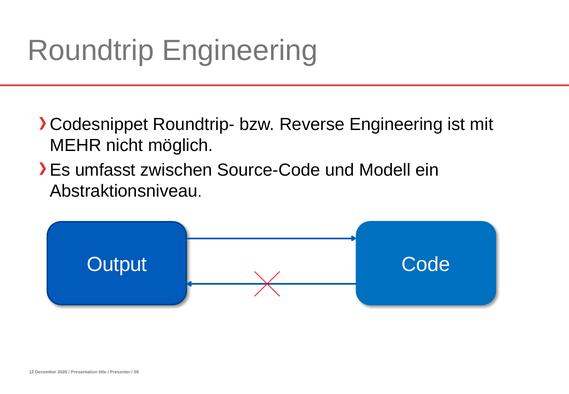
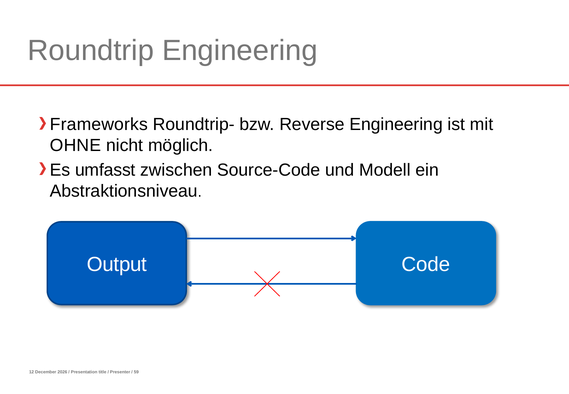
Codesnippet: Codesnippet -> Frameworks
MEHR: MEHR -> OHNE
